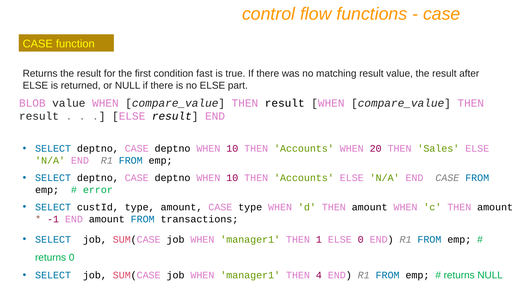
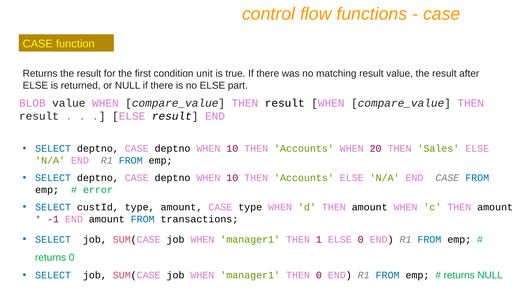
fast: fast -> unit
THEN 4: 4 -> 0
